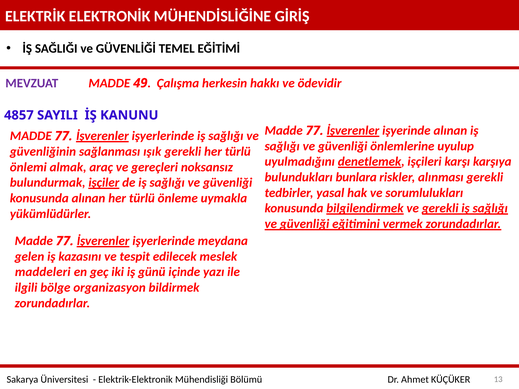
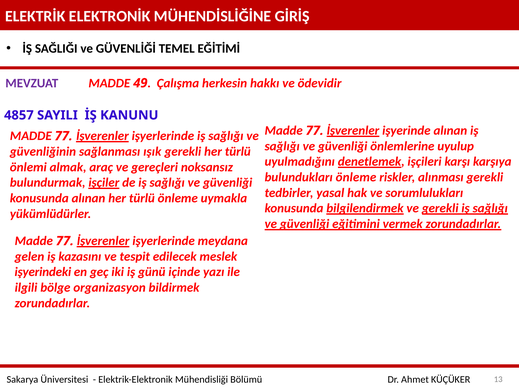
bulundukları bunlara: bunlara -> önleme
maddeleri: maddeleri -> işyerindeki
